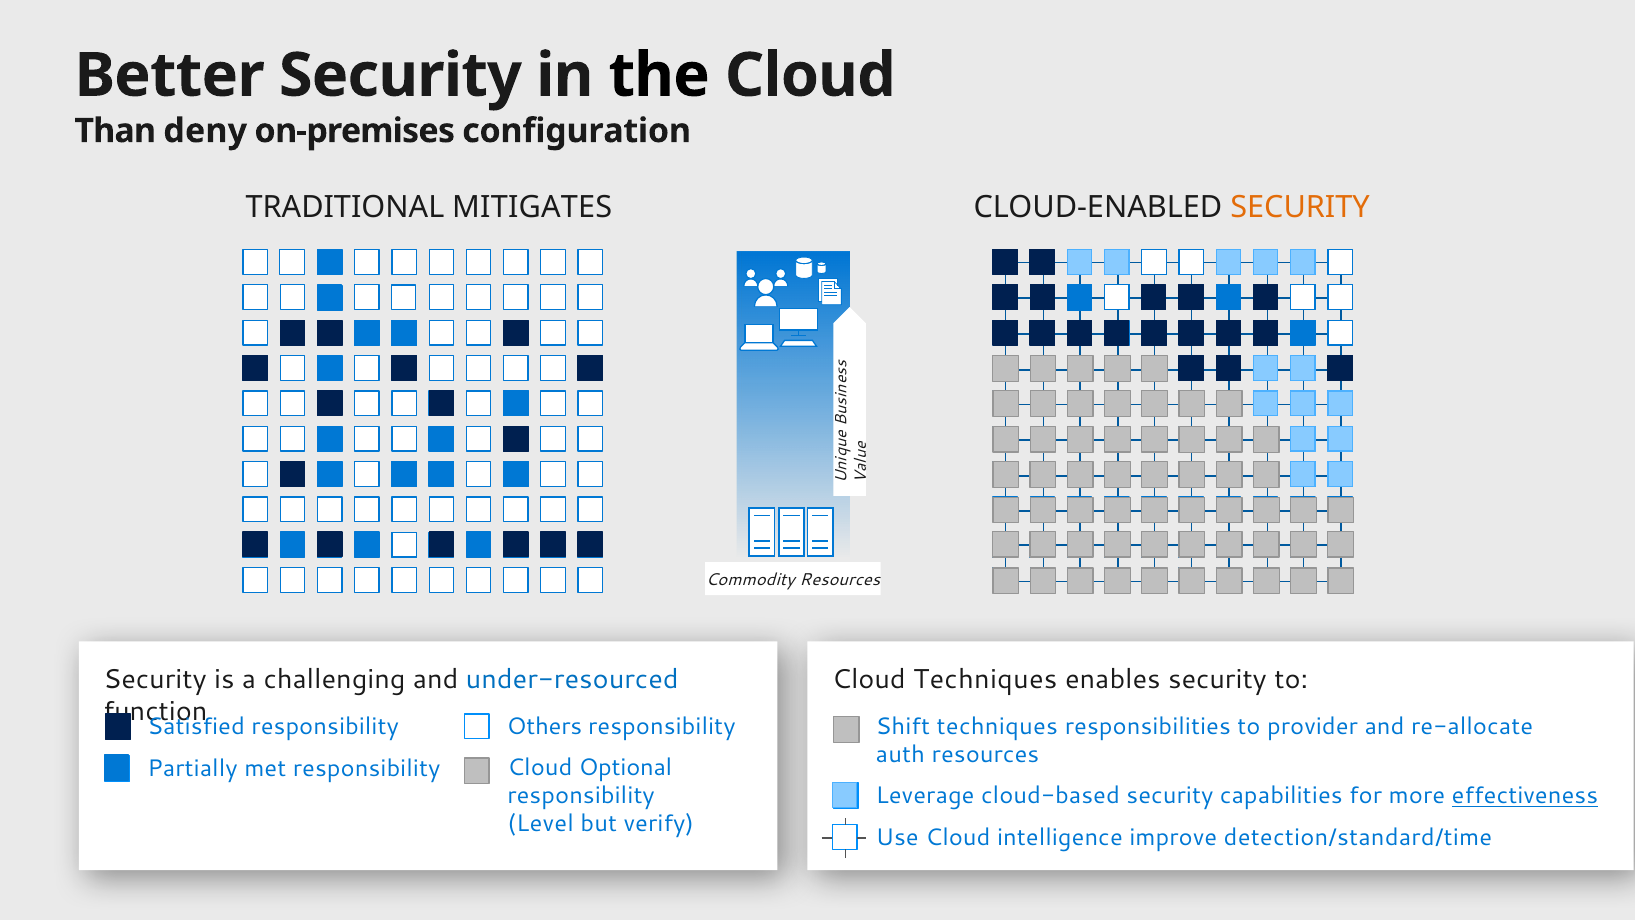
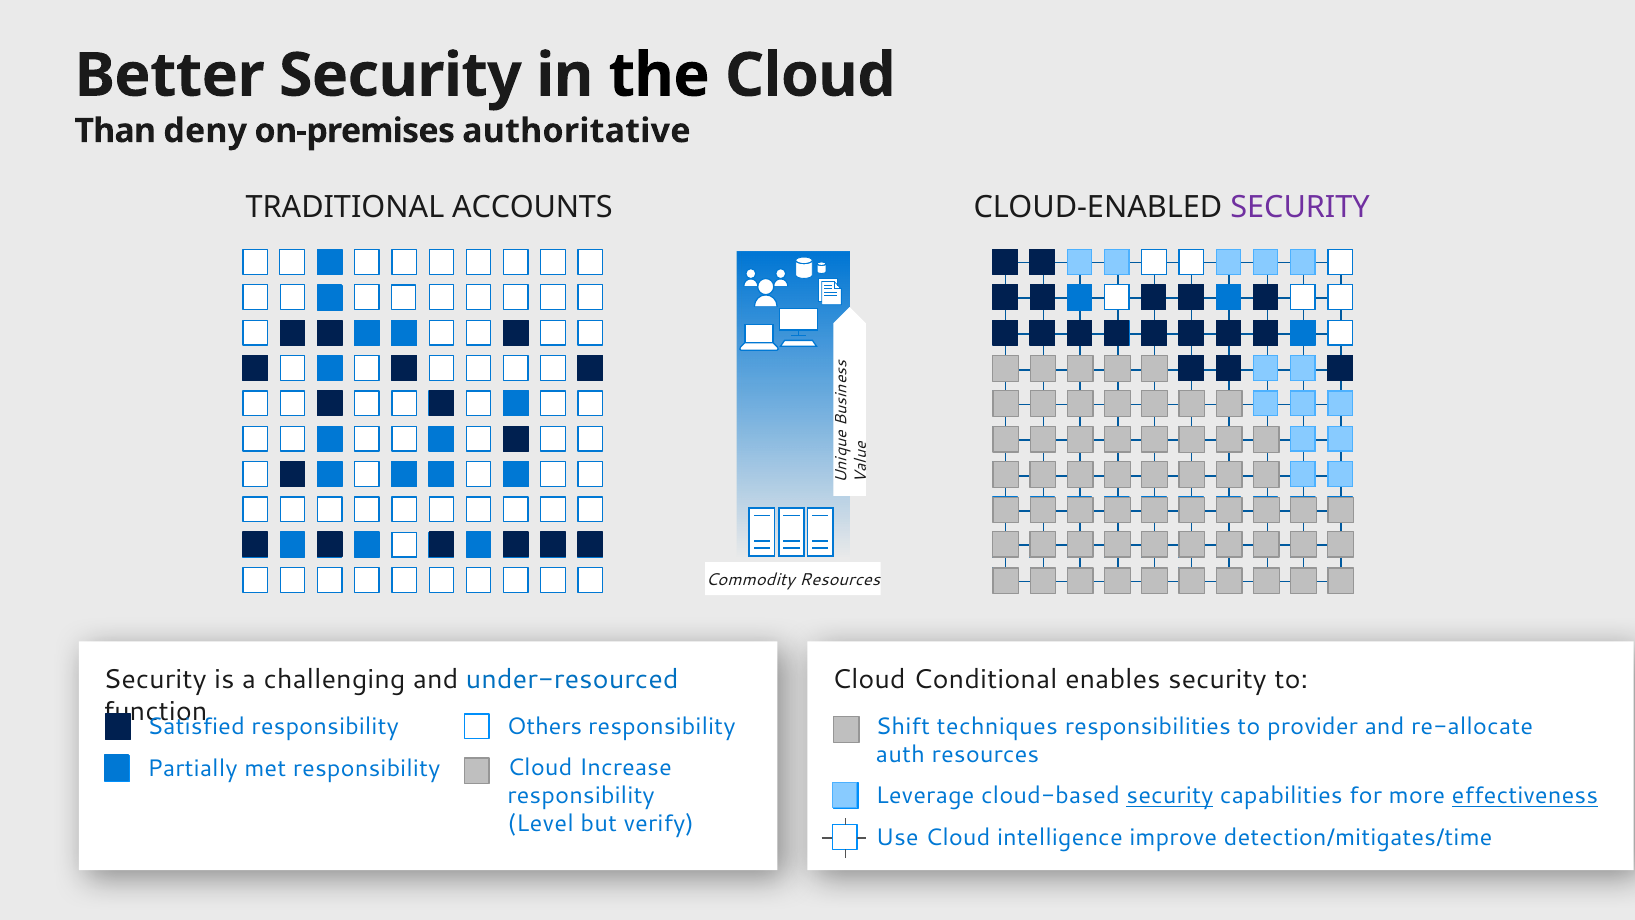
configuration: configuration -> authoritative
MITIGATES: MITIGATES -> ACCOUNTS
SECURITY at (1300, 207) colour: orange -> purple
Cloud Techniques: Techniques -> Conditional
Optional: Optional -> Increase
security at (1170, 796) underline: none -> present
detection/standard/time: detection/standard/time -> detection/mitigates/time
